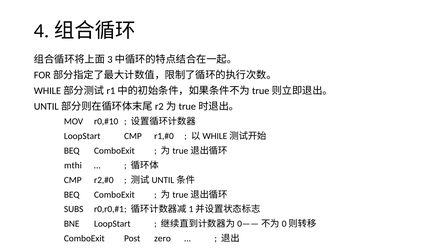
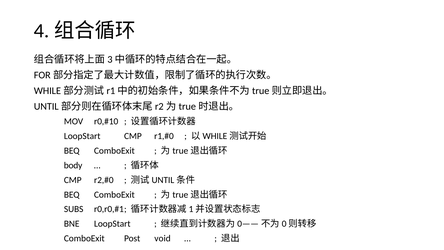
mthi: mthi -> body
zero: zero -> void
